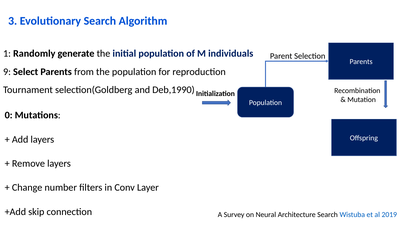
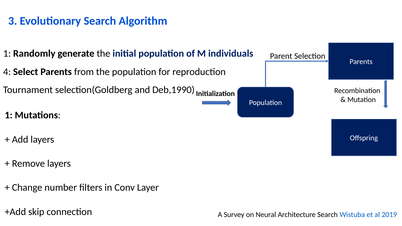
9: 9 -> 4
0 at (9, 115): 0 -> 1
